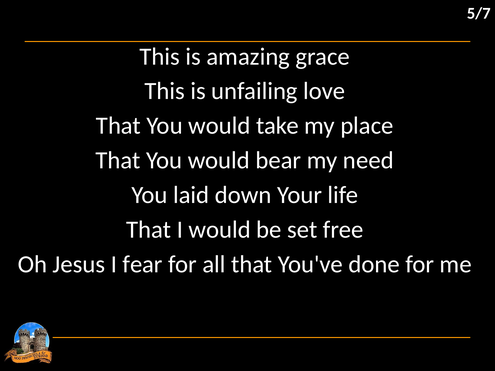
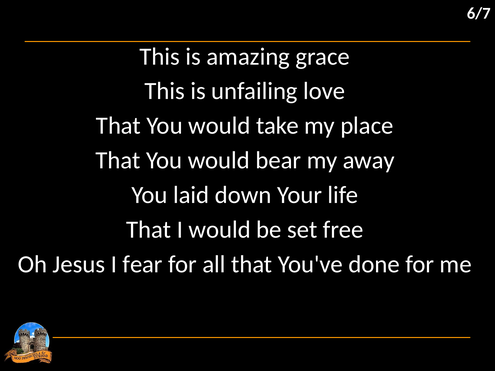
5/7: 5/7 -> 6/7
need: need -> away
